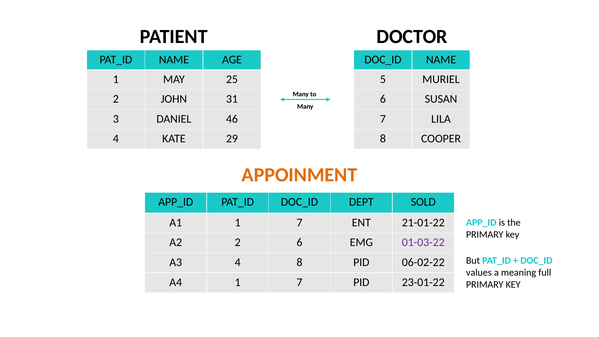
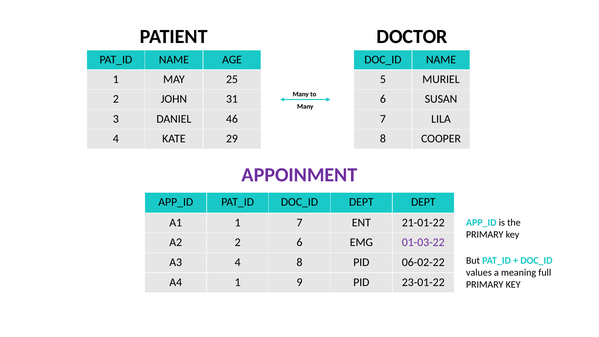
APPOINMENT colour: orange -> purple
DEPT SOLD: SOLD -> DEPT
A4 1 7: 7 -> 9
